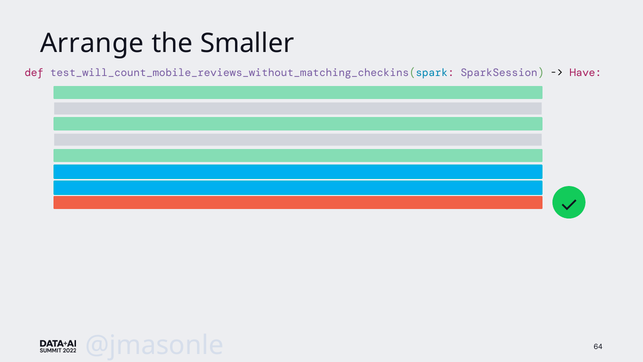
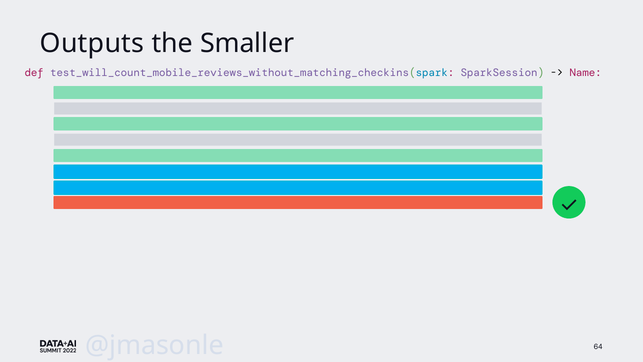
Arrange: Arrange -> Outputs
Have: Have -> Name
